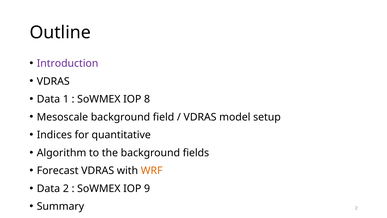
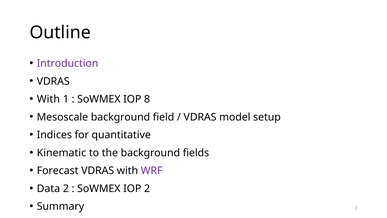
Data at (48, 99): Data -> With
Algorithm: Algorithm -> Kinematic
WRF colour: orange -> purple
IOP 9: 9 -> 2
